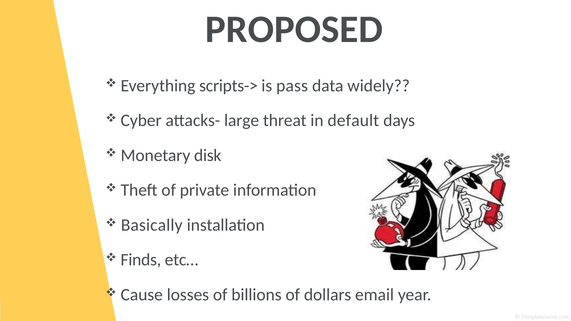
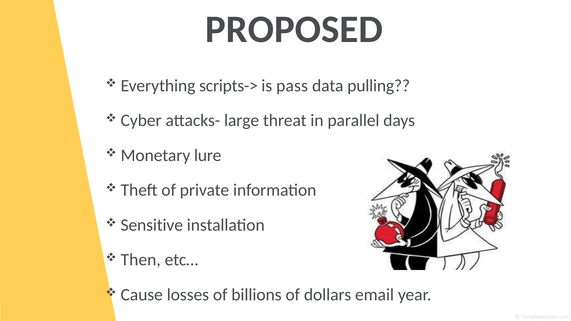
widely: widely -> pulling
default: default -> parallel
disk: disk -> lure
Basically: Basically -> Sensitive
Finds: Finds -> Then
